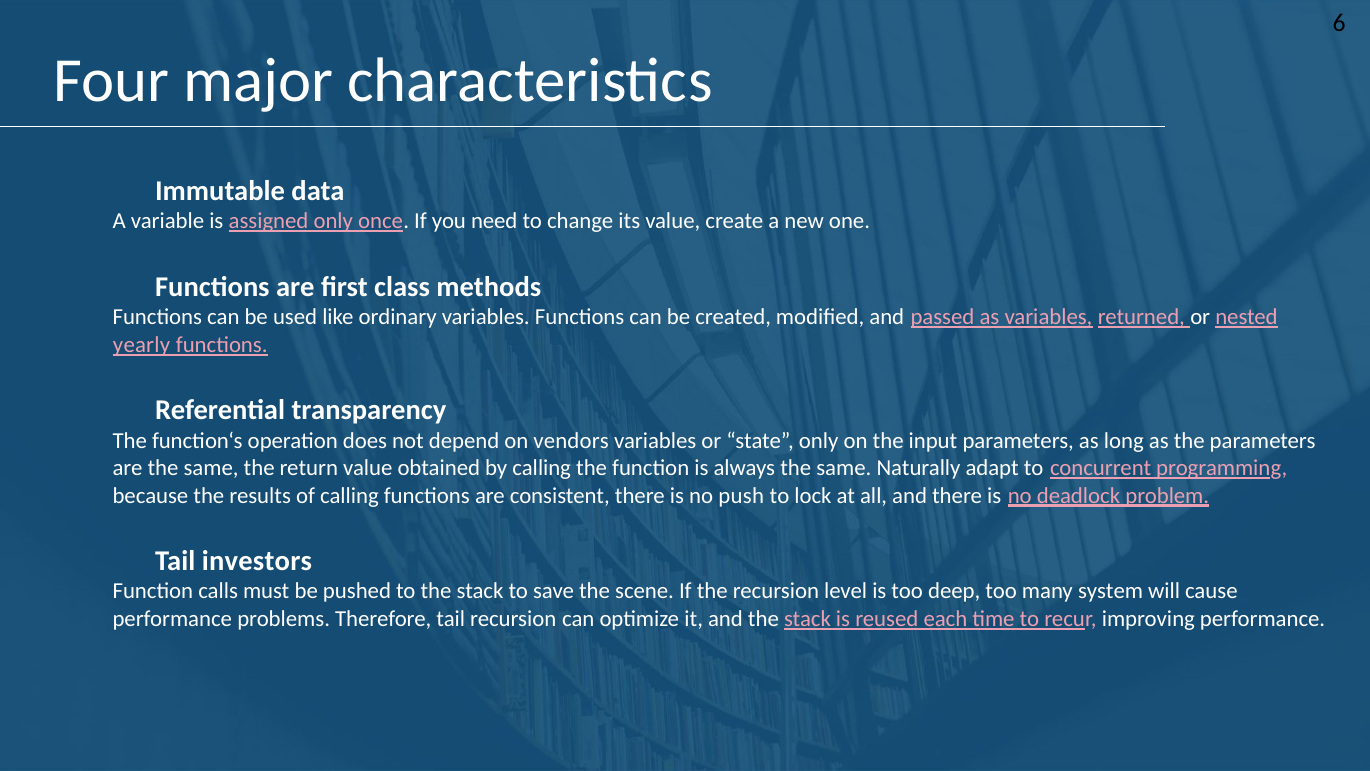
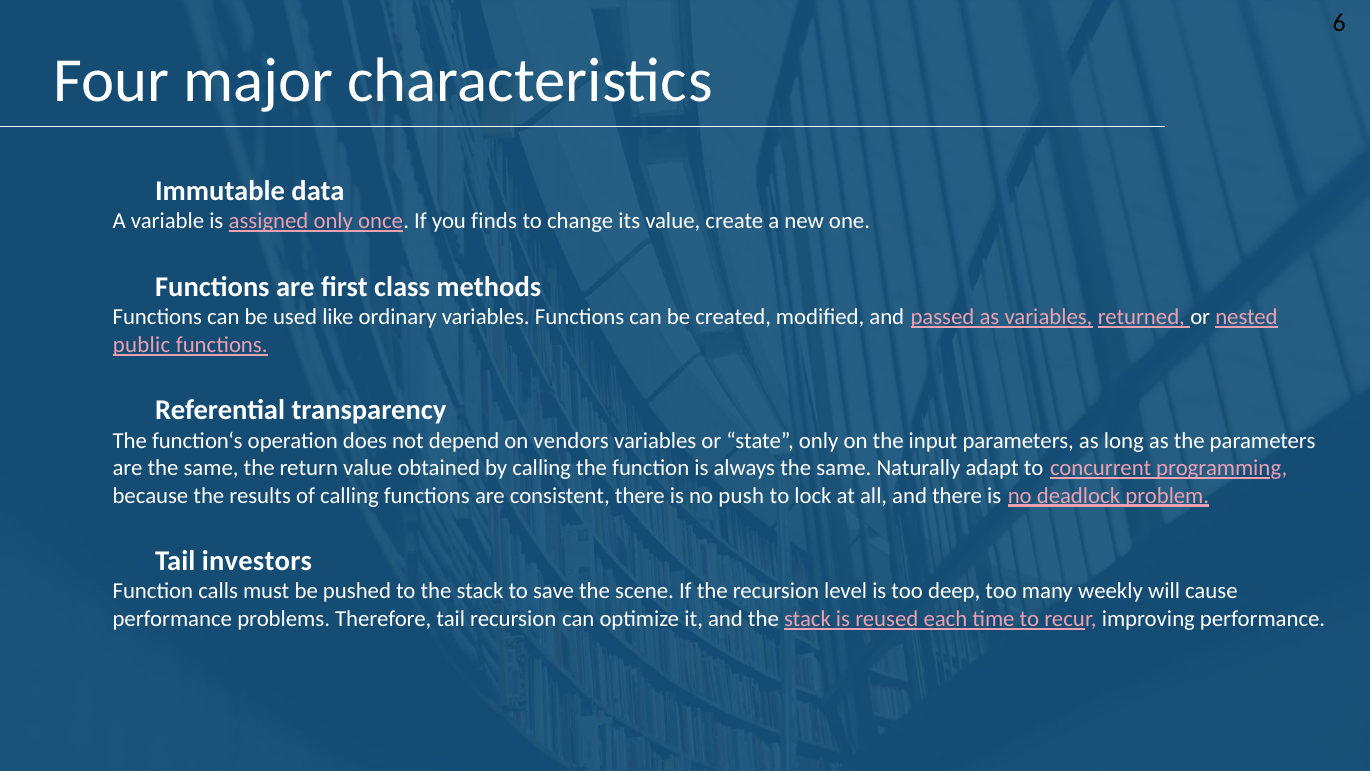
need: need -> finds
yearly: yearly -> public
system: system -> weekly
